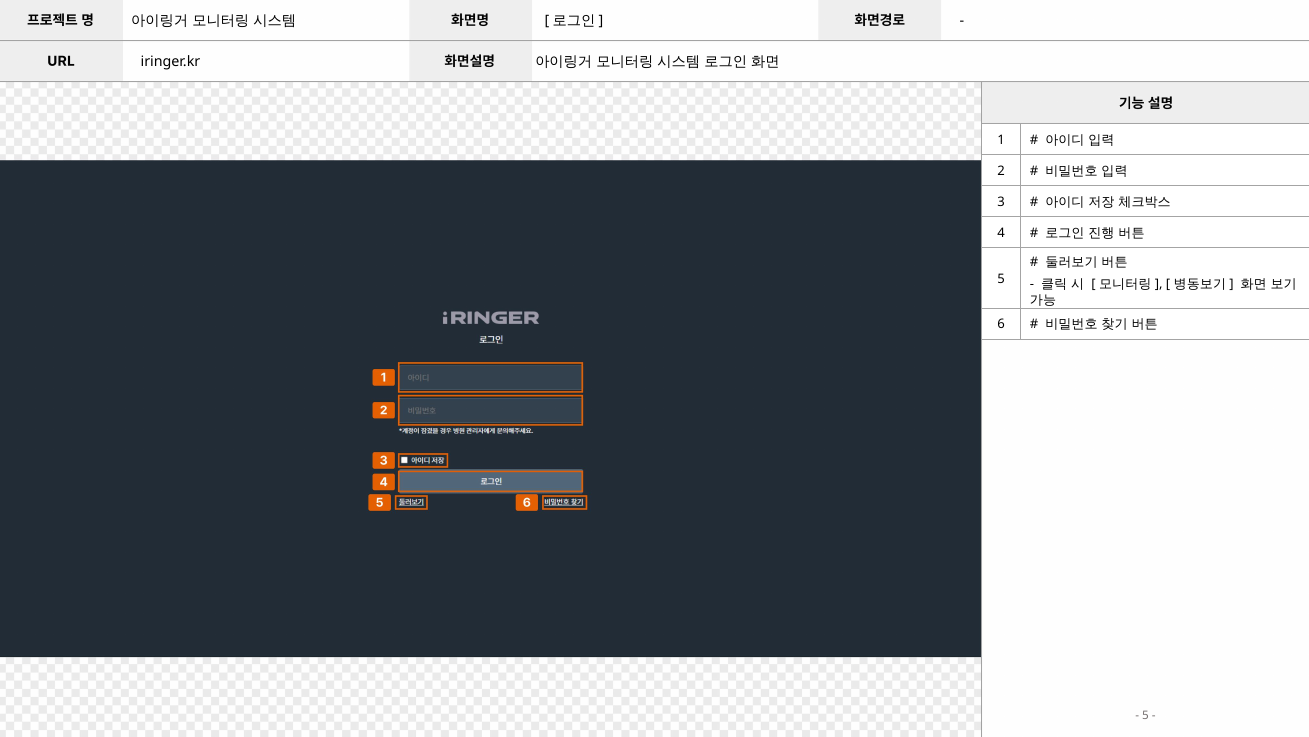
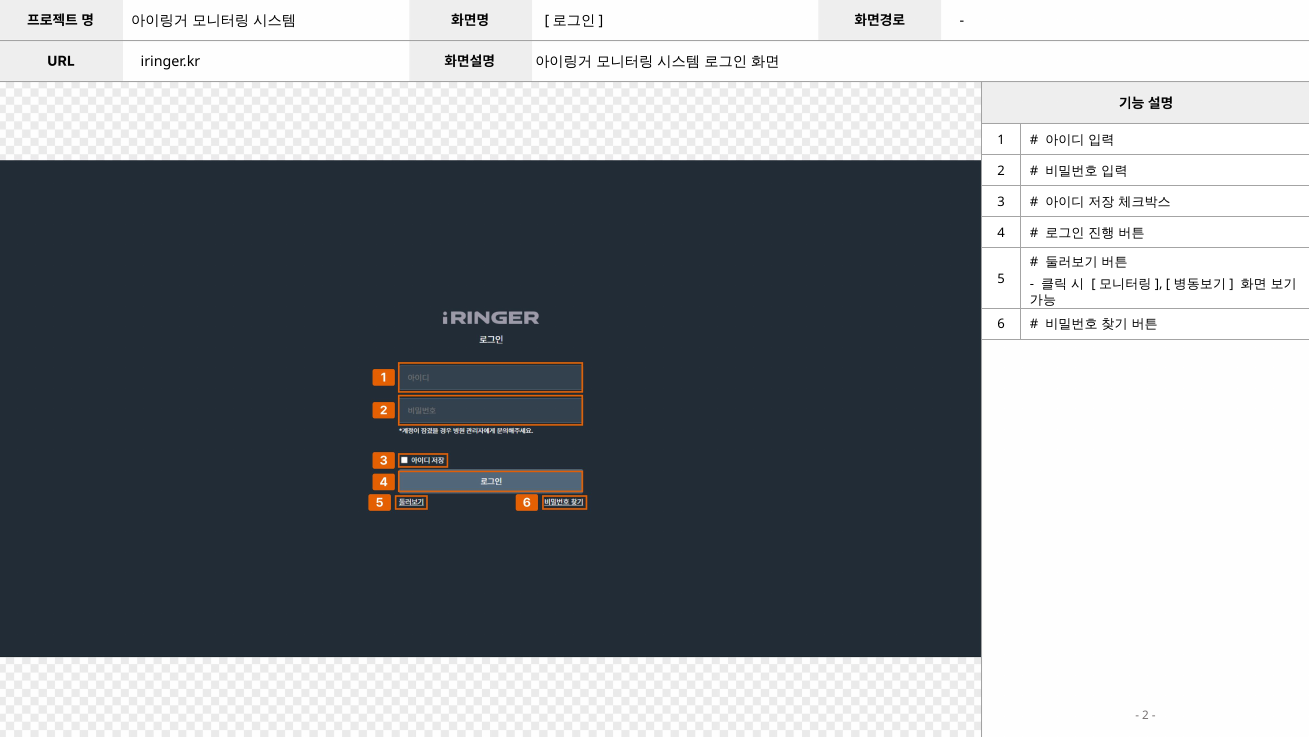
5 at (1145, 715): 5 -> 2
